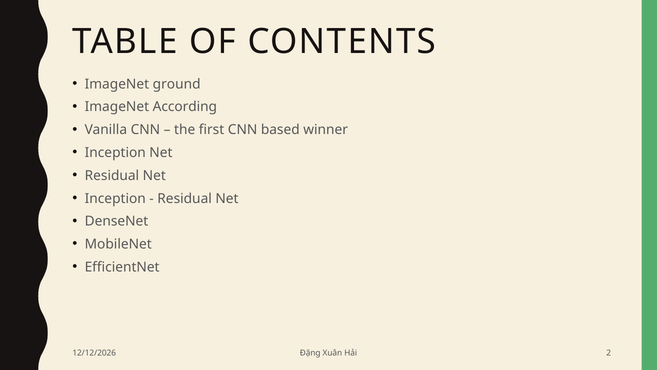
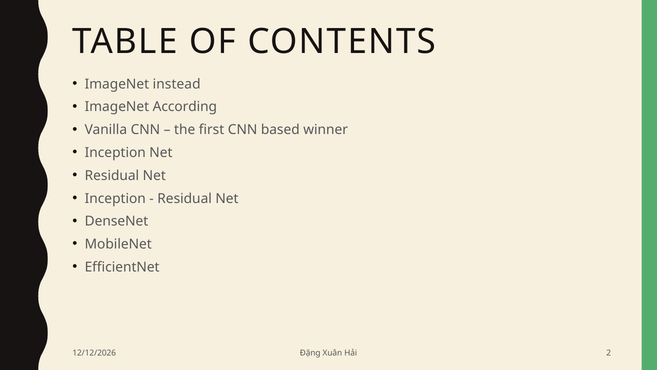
ground: ground -> instead
